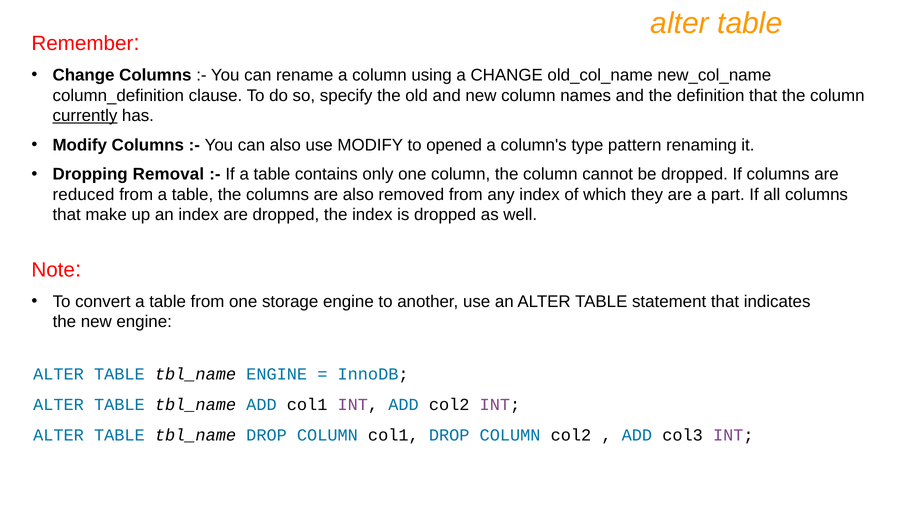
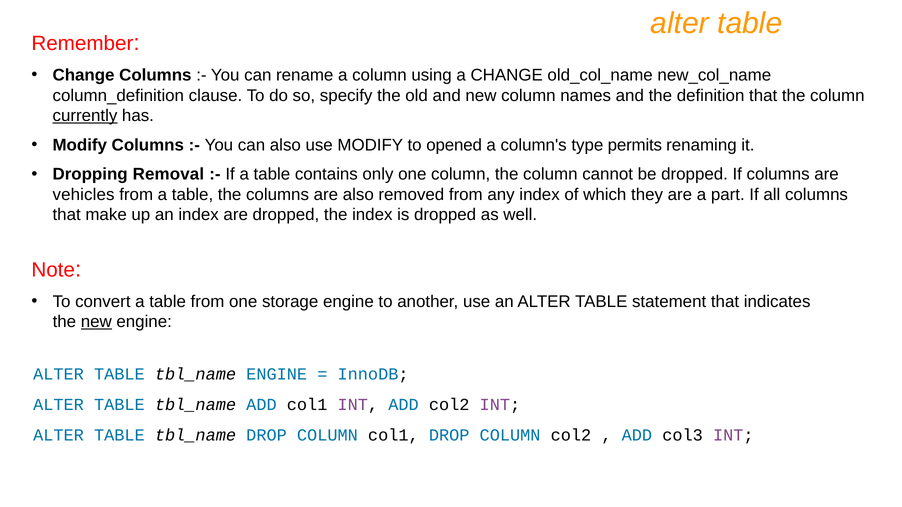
pattern: pattern -> permits
reduced: reduced -> vehicles
new at (96, 322) underline: none -> present
